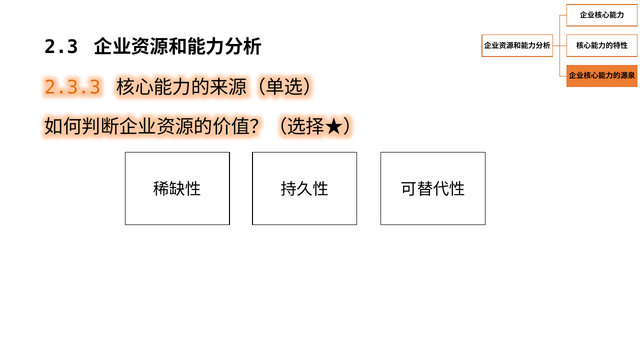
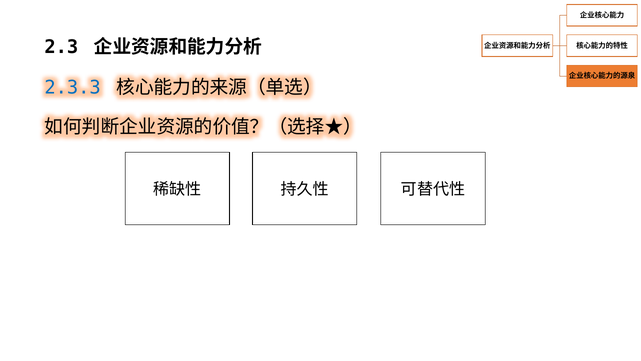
2.3.3 colour: orange -> blue
